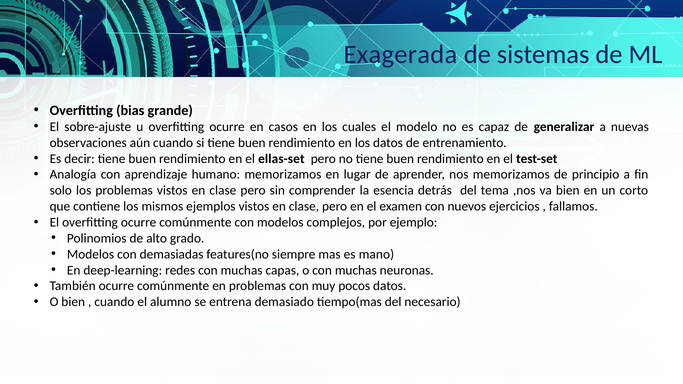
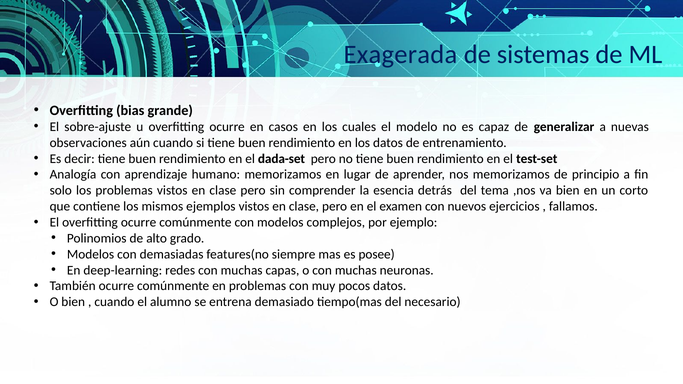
ellas-set: ellas-set -> dada-set
mano: mano -> posee
